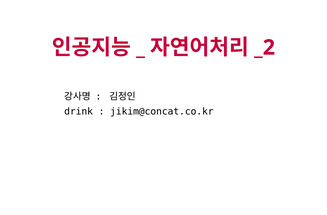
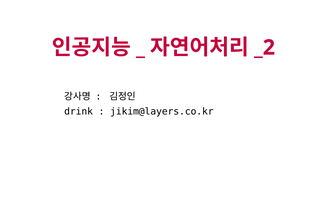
jikim@concat.co.kr: jikim@concat.co.kr -> jikim@layers.co.kr
